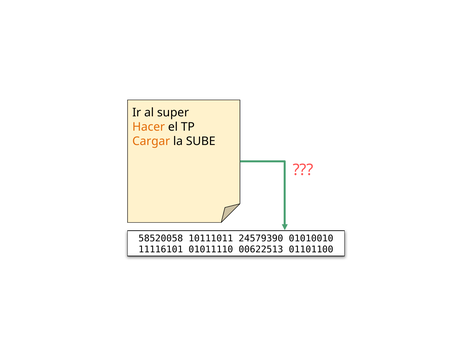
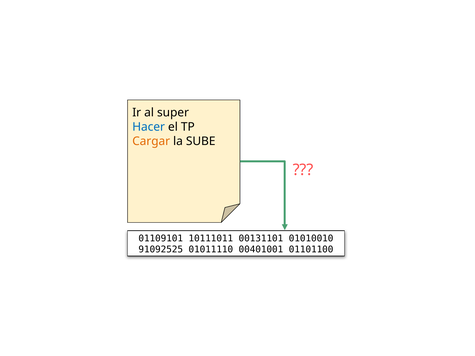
Hacer colour: orange -> blue
58520058: 58520058 -> 01109101
24579390: 24579390 -> 00131101
11116101: 11116101 -> 91092525
00622513: 00622513 -> 00401001
